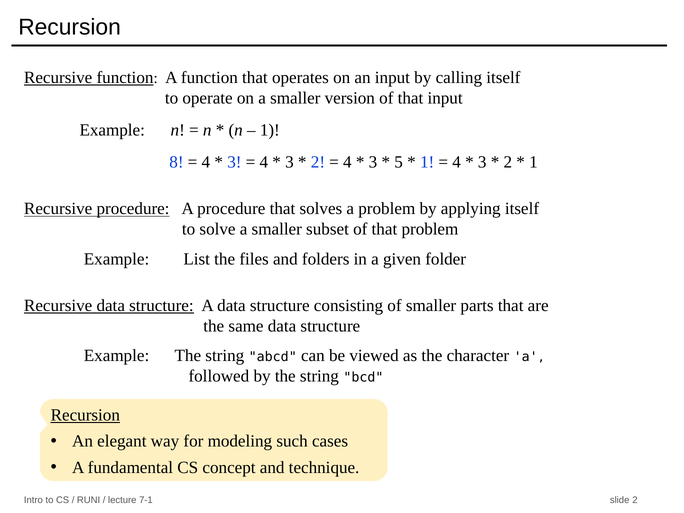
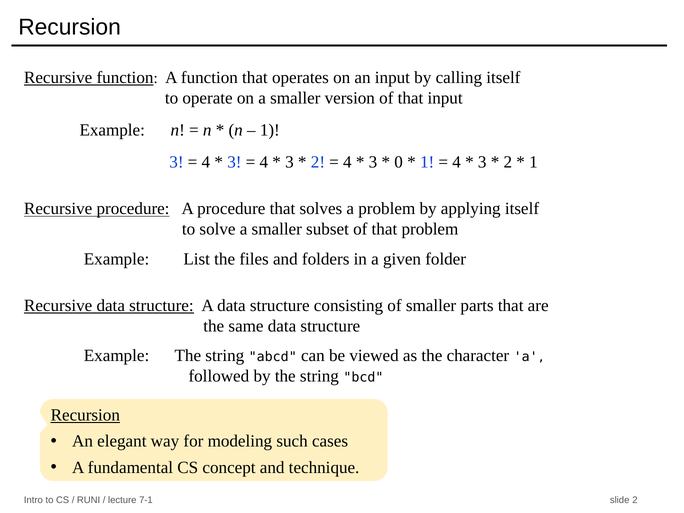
8 at (176, 162): 8 -> 3
5: 5 -> 0
